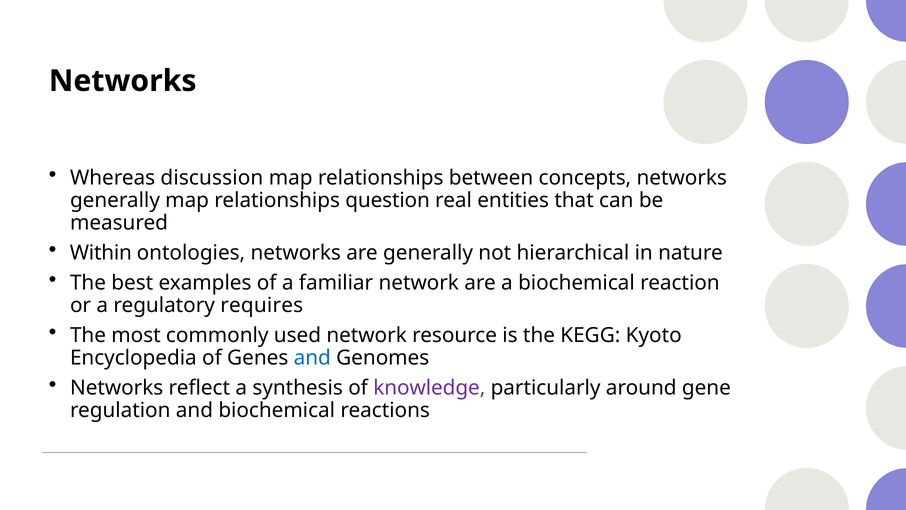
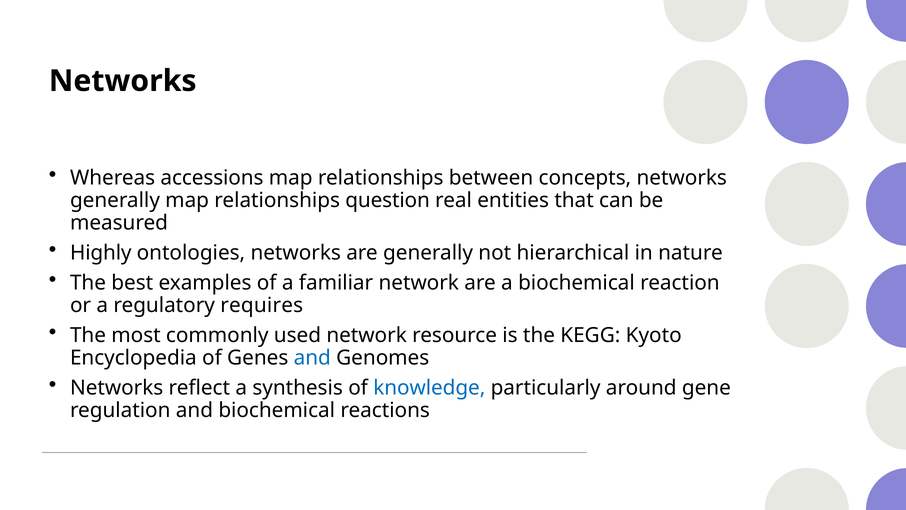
discussion: discussion -> accessions
Within: Within -> Highly
knowledge colour: purple -> blue
